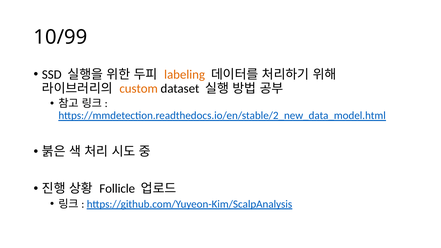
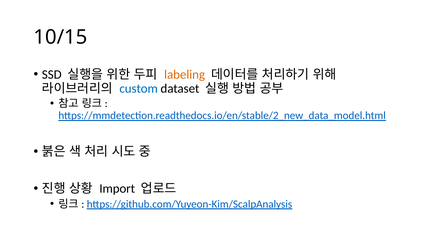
10/99: 10/99 -> 10/15
custom colour: orange -> blue
Follicle: Follicle -> Import
